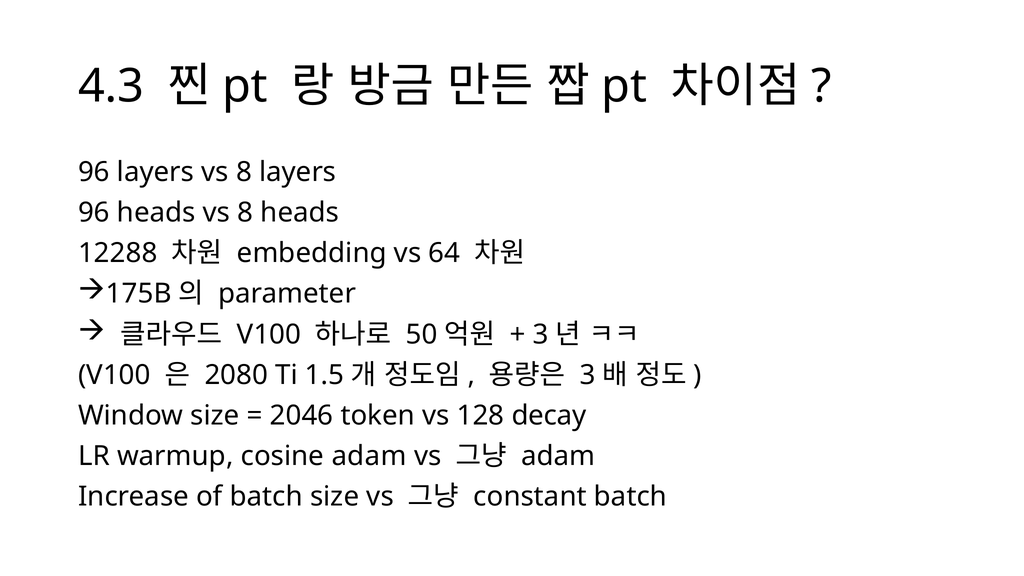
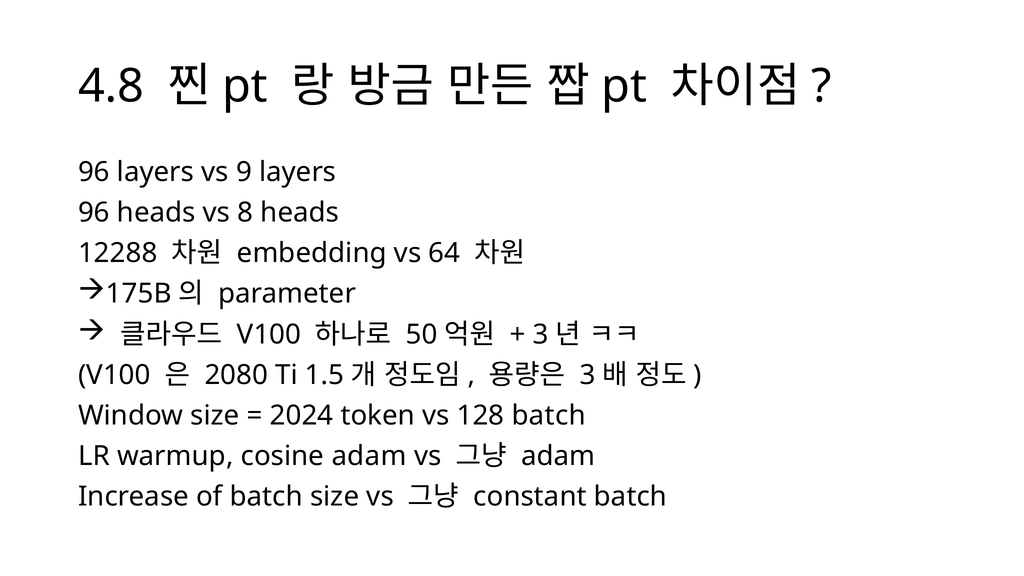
4.3: 4.3 -> 4.8
layers vs 8: 8 -> 9
2046: 2046 -> 2024
128 decay: decay -> batch
